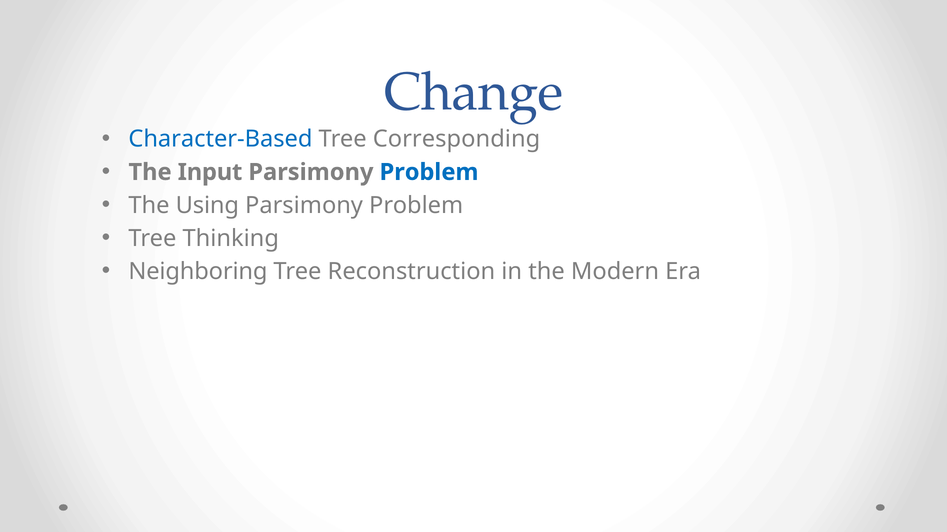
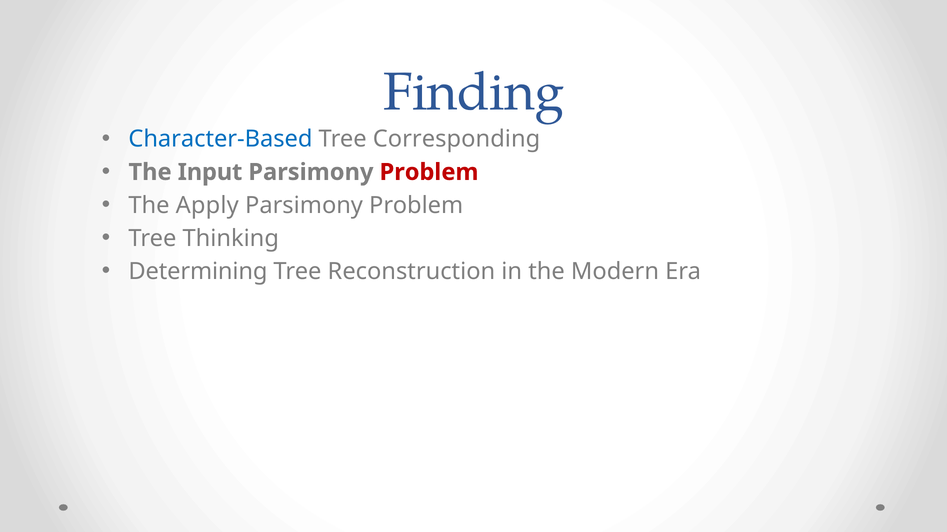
Change: Change -> Finding
Problem at (429, 172) colour: blue -> red
Using: Using -> Apply
Neighboring: Neighboring -> Determining
